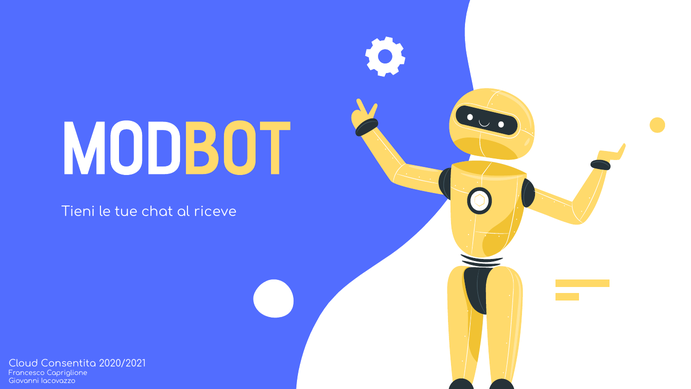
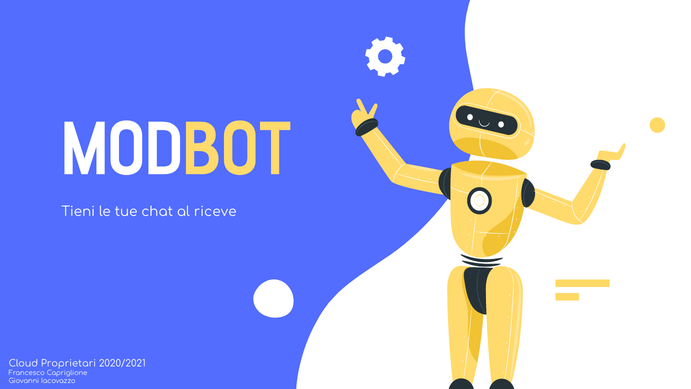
Consentita: Consentita -> Proprietari
